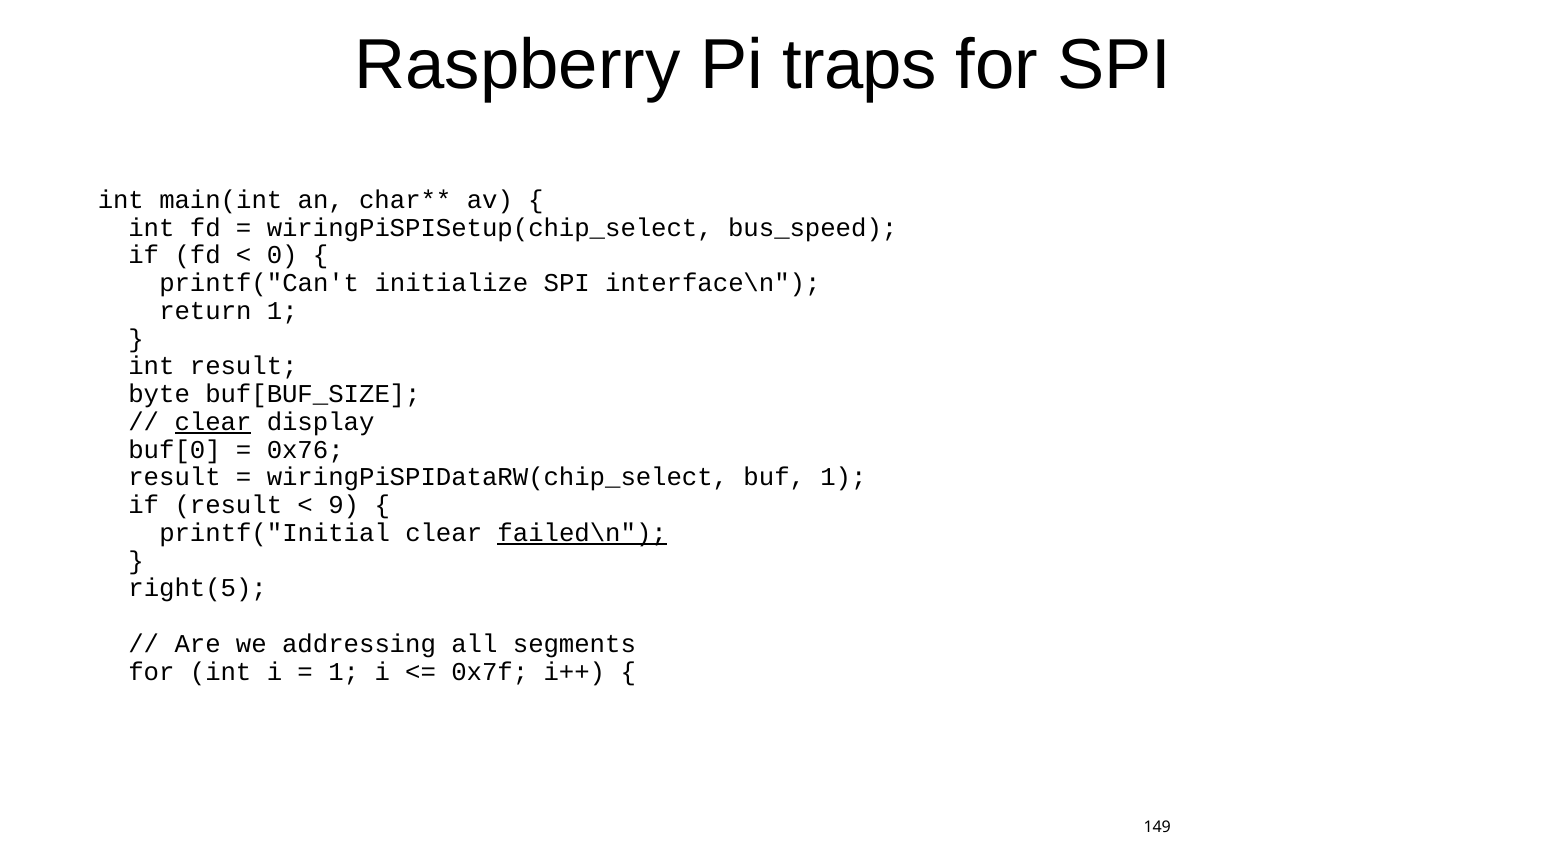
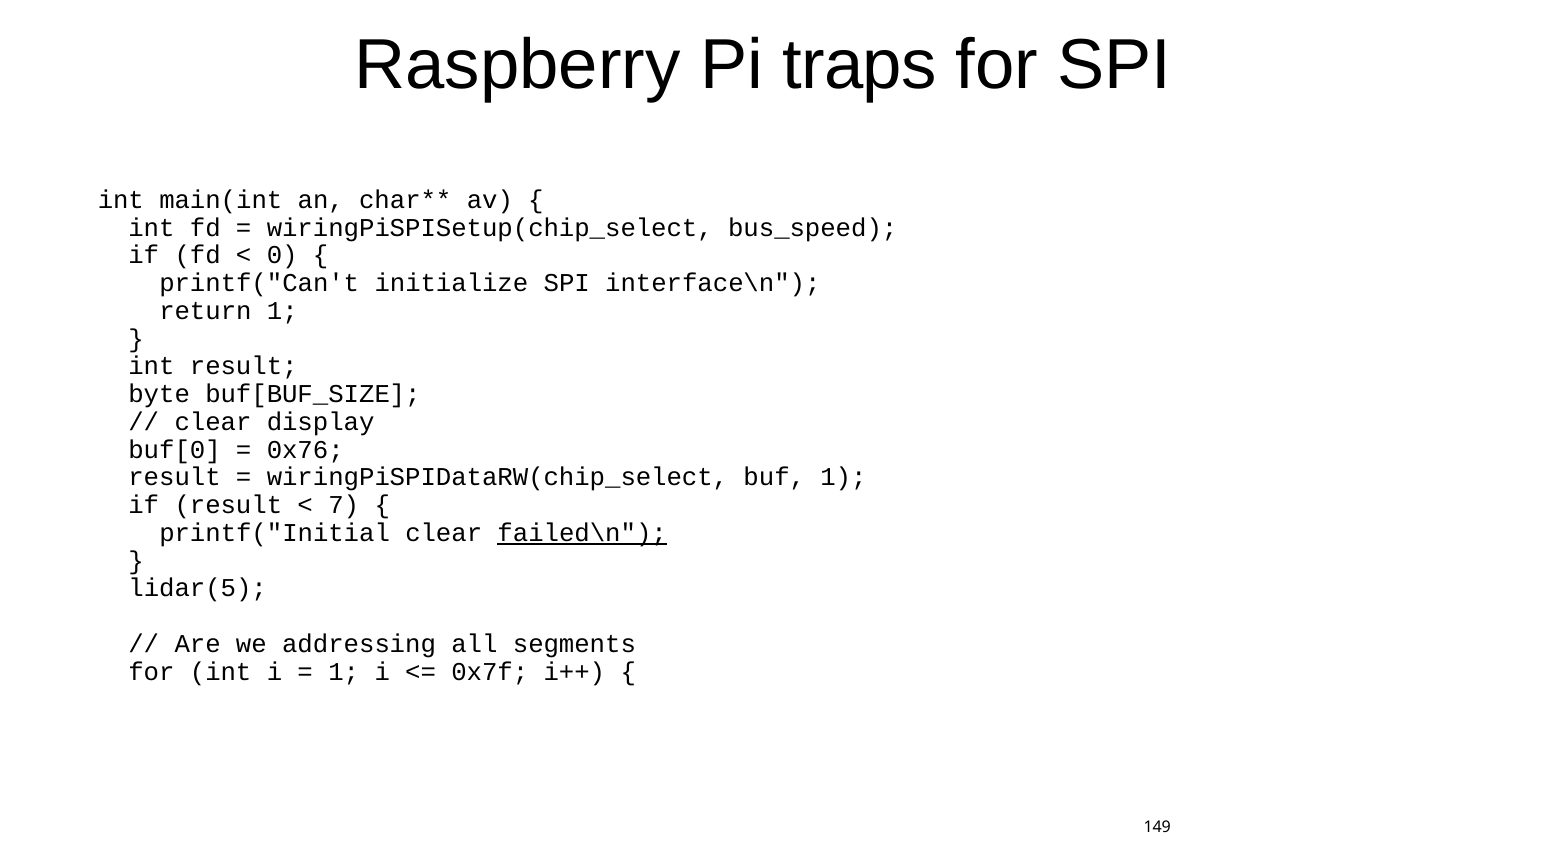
clear at (213, 422) underline: present -> none
9: 9 -> 7
right(5: right(5 -> lidar(5
